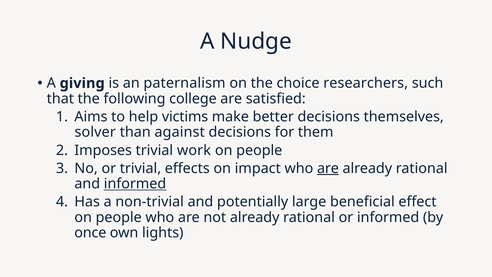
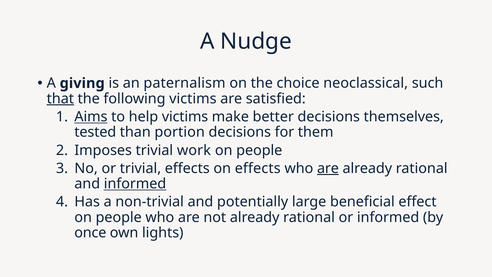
researchers: researchers -> neoclassical
that underline: none -> present
following college: college -> victims
Aims underline: none -> present
solver: solver -> tested
against: against -> portion
on impact: impact -> effects
